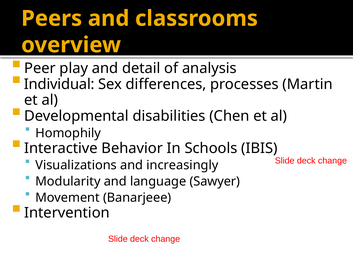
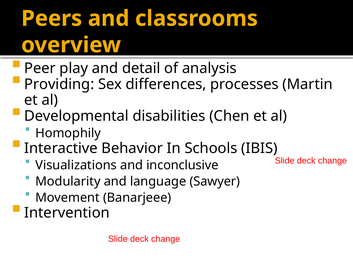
Individual: Individual -> Providing
increasingly: increasingly -> inconclusive
